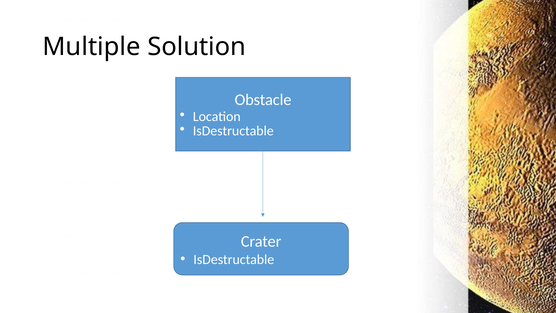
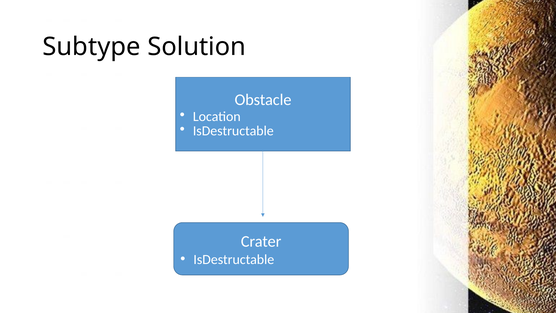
Multiple: Multiple -> Subtype
